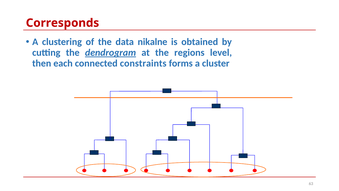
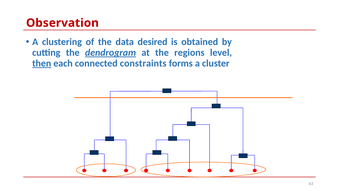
Corresponds: Corresponds -> Observation
nikalne: nikalne -> desired
then underline: none -> present
